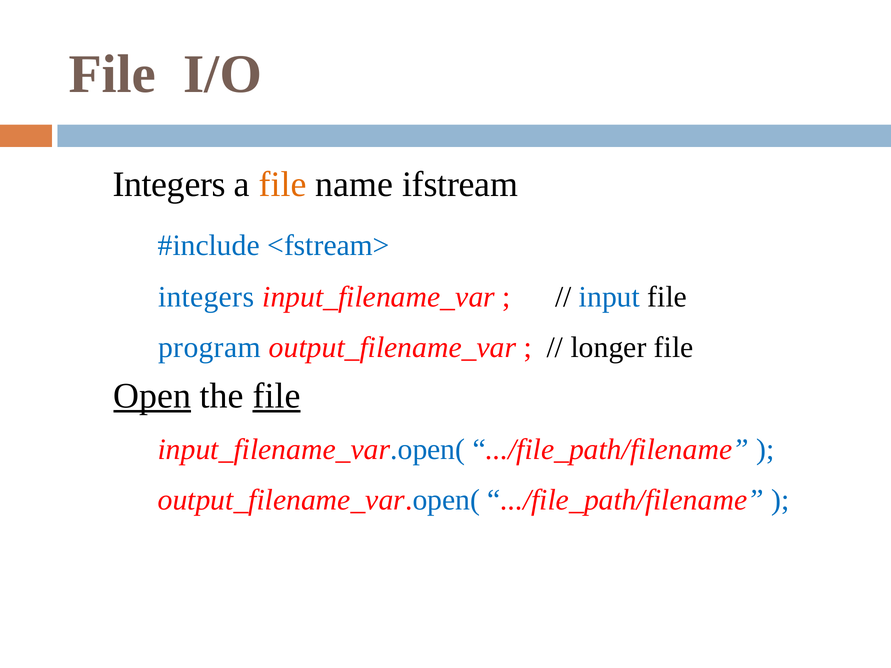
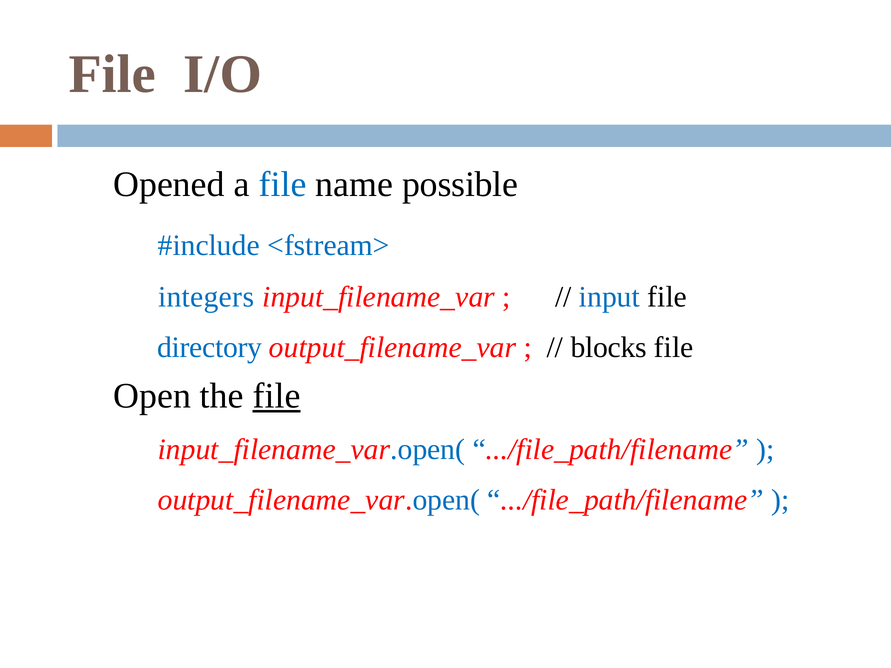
Integers at (169, 184): Integers -> Opened
file at (283, 184) colour: orange -> blue
ifstream: ifstream -> possible
program: program -> directory
longer: longer -> blocks
Open underline: present -> none
